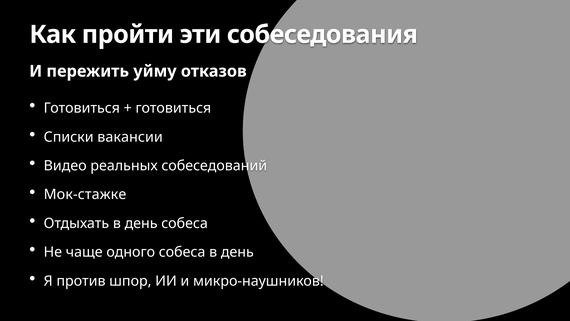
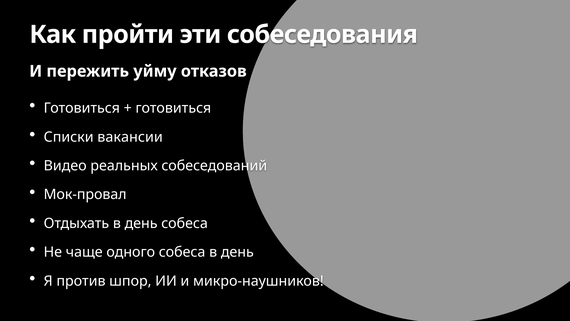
Мок-стажке: Мок-стажке -> Мок-провал
